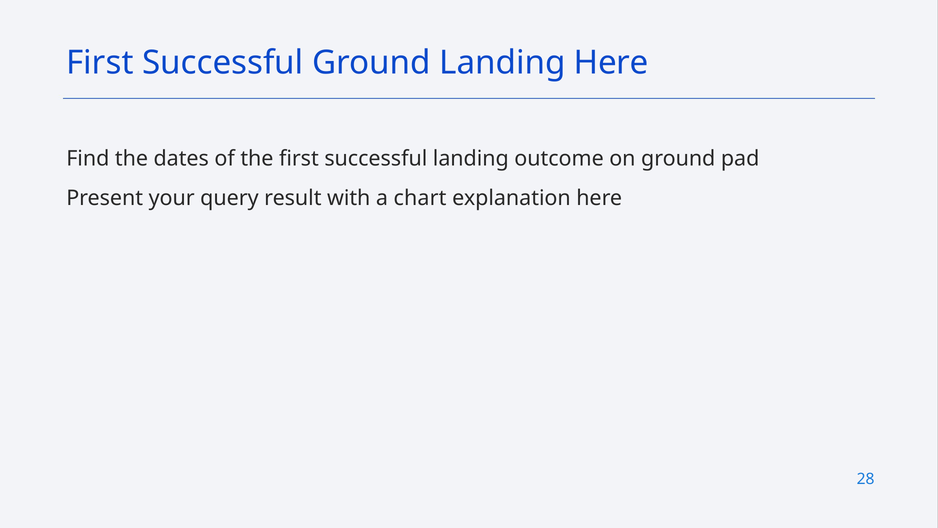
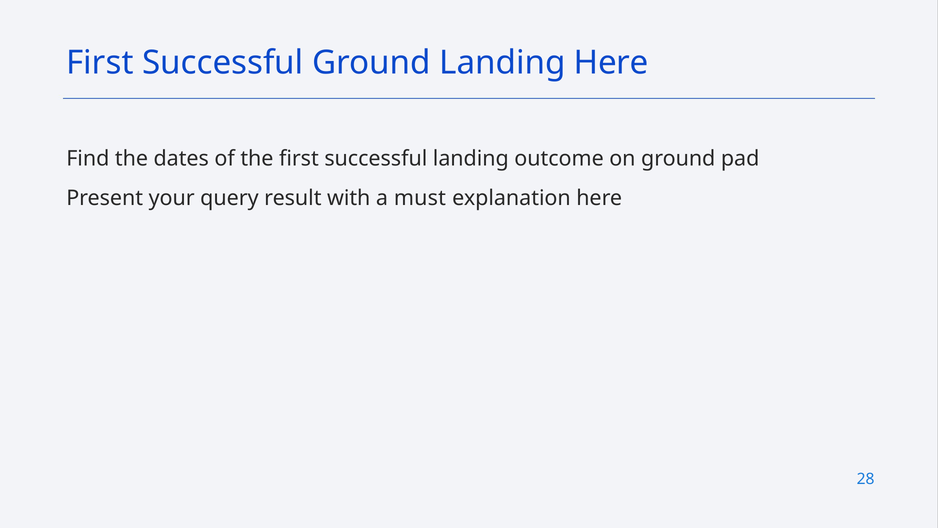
chart: chart -> must
